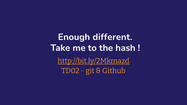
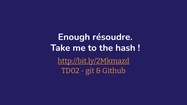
different: different -> résoudre
